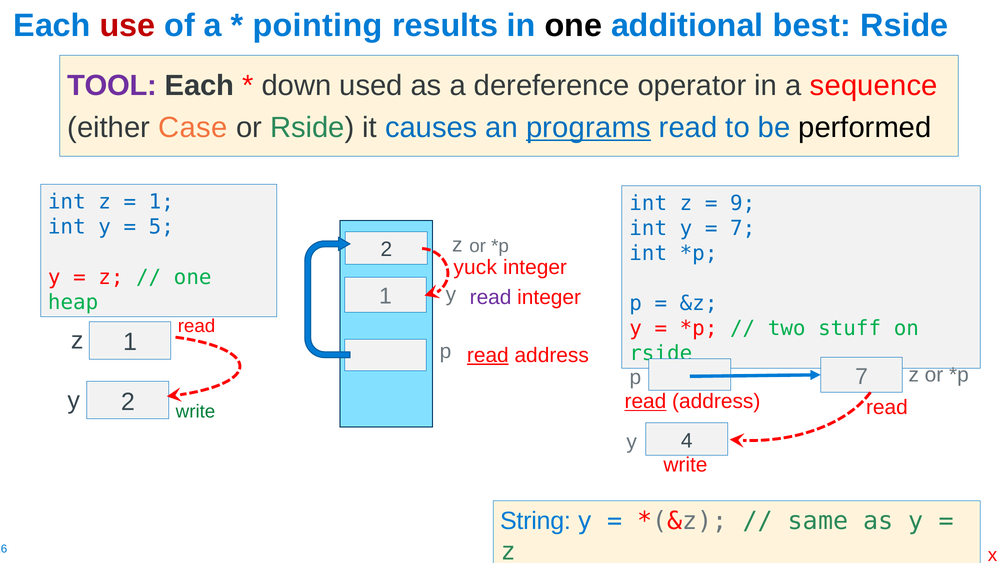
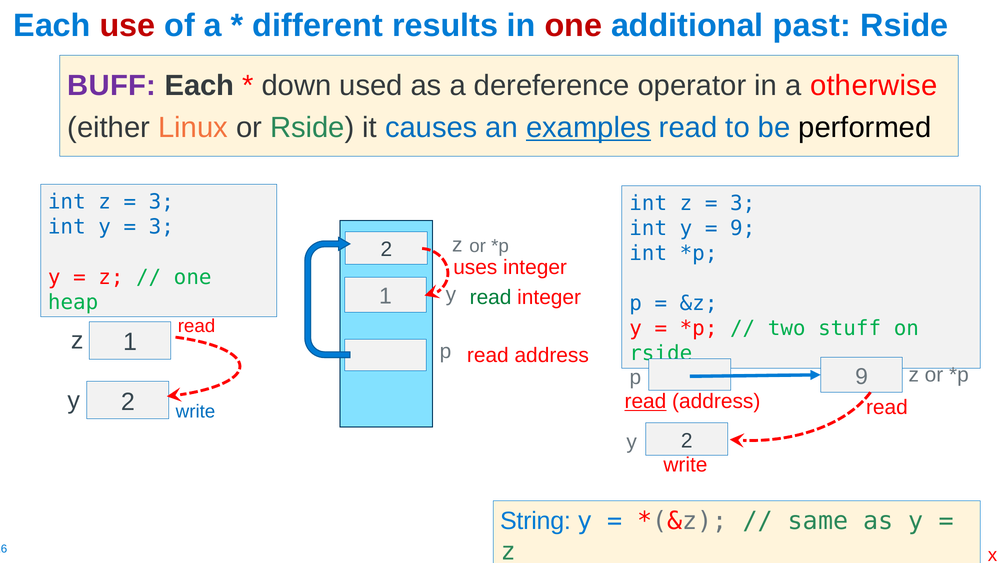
pointing: pointing -> different
one at (573, 25) colour: black -> red
best: best -> past
TOOL: TOOL -> BUFF
sequence: sequence -> otherwise
Case: Case -> Linux
programs: programs -> examples
1 at (161, 202): 1 -> 3
9 at (743, 204): 9 -> 3
5 at (161, 227): 5 -> 3
7 at (743, 229): 7 -> 9
yuck: yuck -> uses
read at (491, 298) colour: purple -> green
read at (488, 356) underline: present -> none
p 7: 7 -> 9
write at (196, 412) colour: green -> blue
y 4: 4 -> 2
